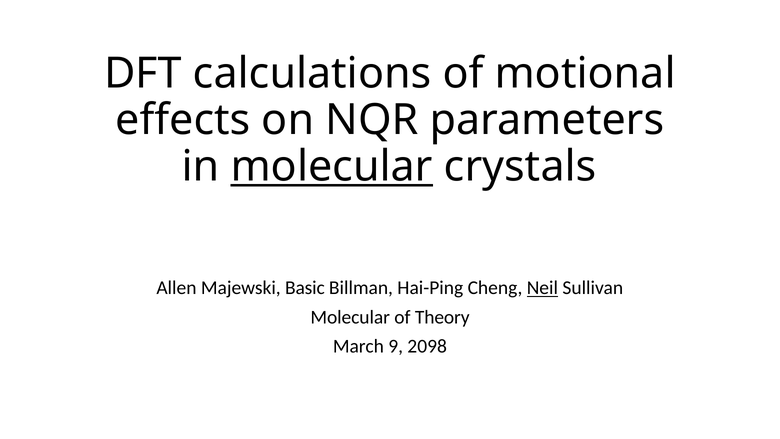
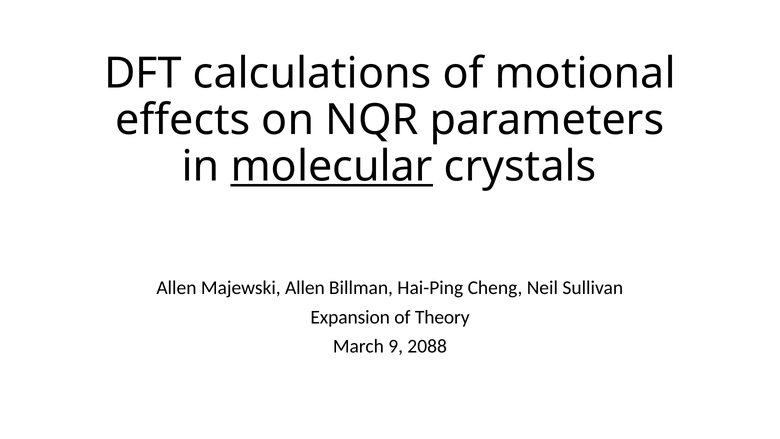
Majewski Basic: Basic -> Allen
Neil underline: present -> none
Molecular at (350, 317): Molecular -> Expansion
2098: 2098 -> 2088
